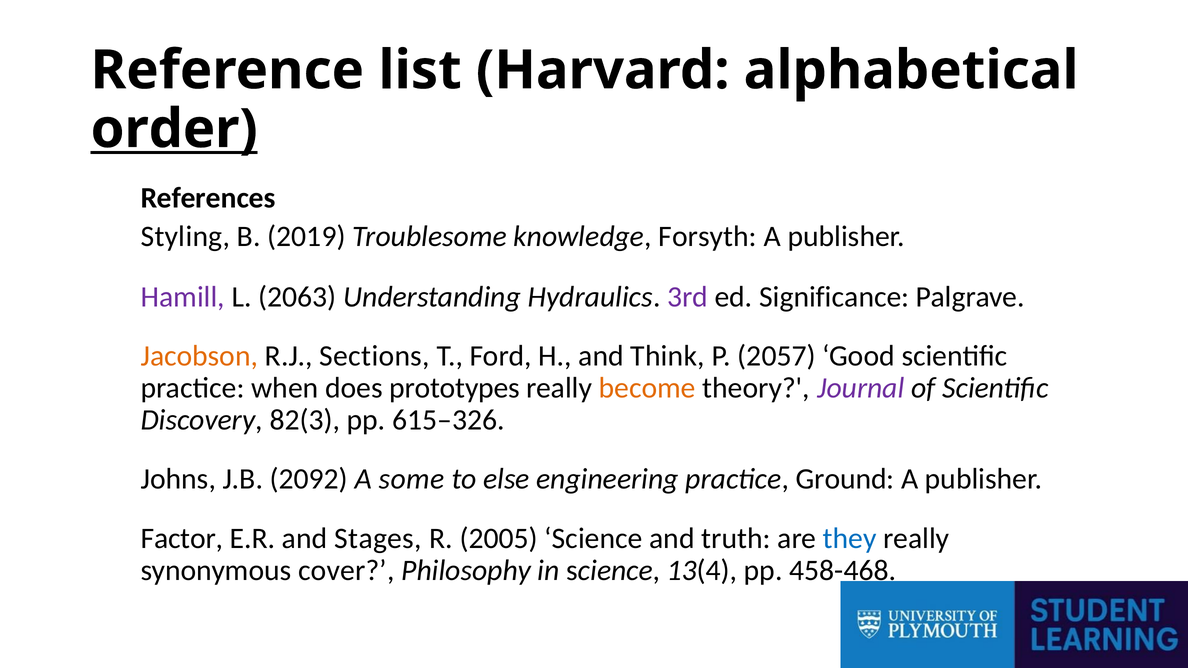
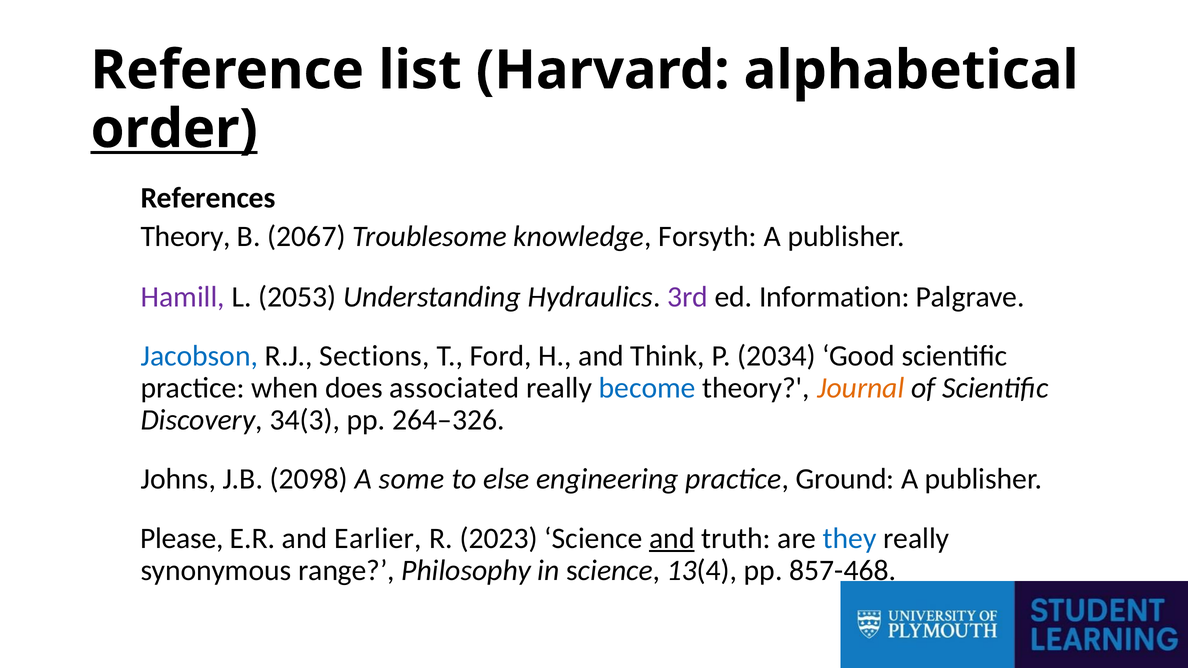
Styling at (185, 236): Styling -> Theory
2019: 2019 -> 2067
2063: 2063 -> 2053
Significance: Significance -> Information
Jacobson colour: orange -> blue
2057: 2057 -> 2034
prototypes: prototypes -> associated
become colour: orange -> blue
Journal colour: purple -> orange
82(3: 82(3 -> 34(3
615–326: 615–326 -> 264–326
2092: 2092 -> 2098
Factor: Factor -> Please
Stages: Stages -> Earlier
2005: 2005 -> 2023
and at (672, 538) underline: none -> present
cover: cover -> range
458-468: 458-468 -> 857-468
